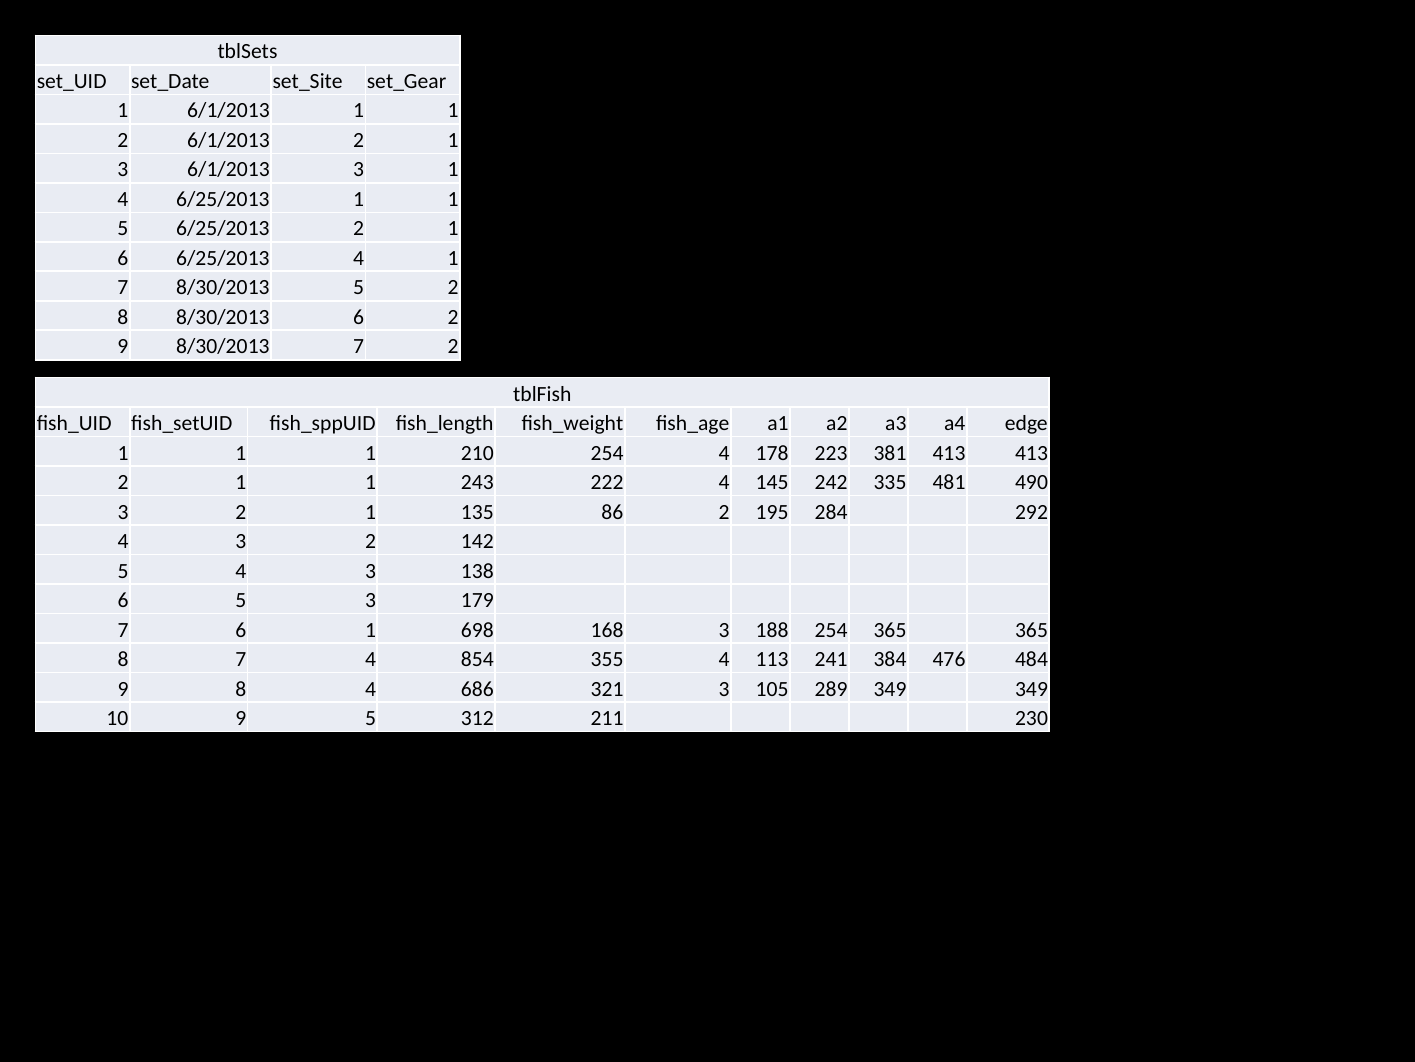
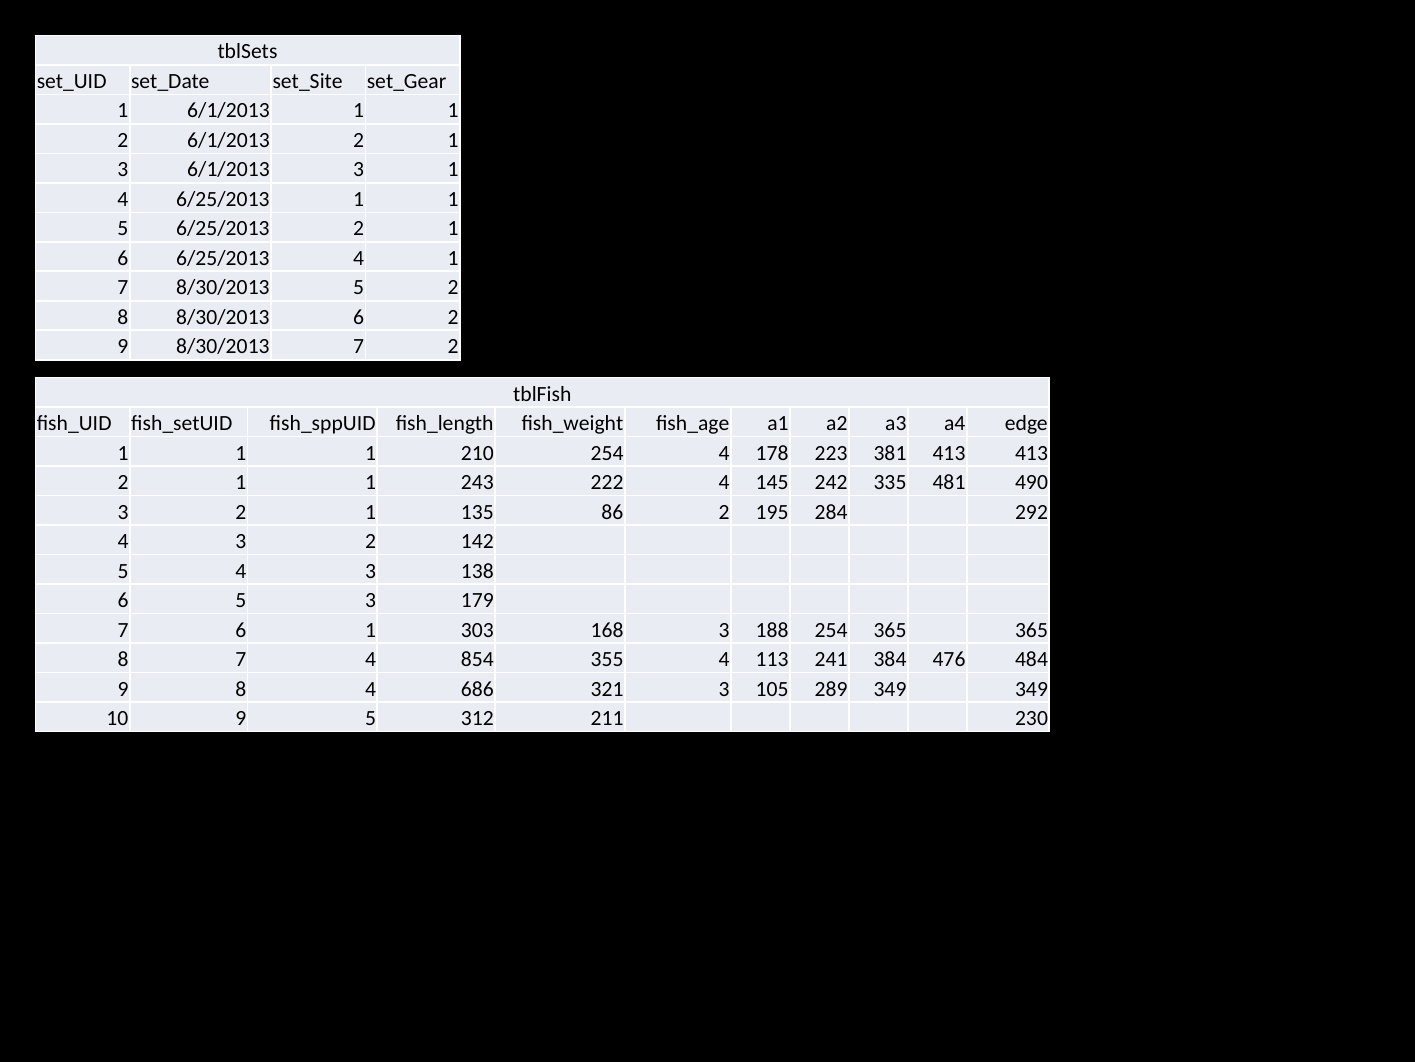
698: 698 -> 303
